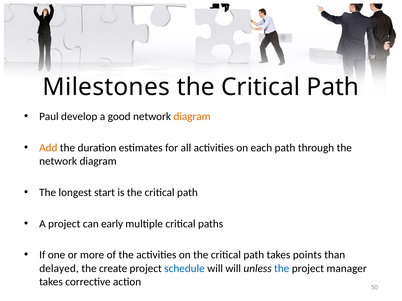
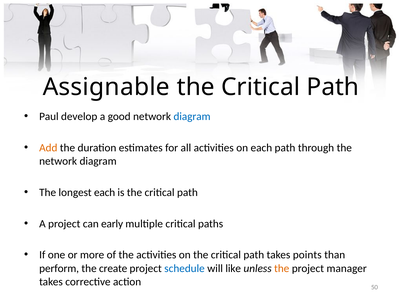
Milestones: Milestones -> Assignable
diagram at (192, 117) colour: orange -> blue
longest start: start -> each
delayed: delayed -> perform
will will: will -> like
the at (282, 269) colour: blue -> orange
